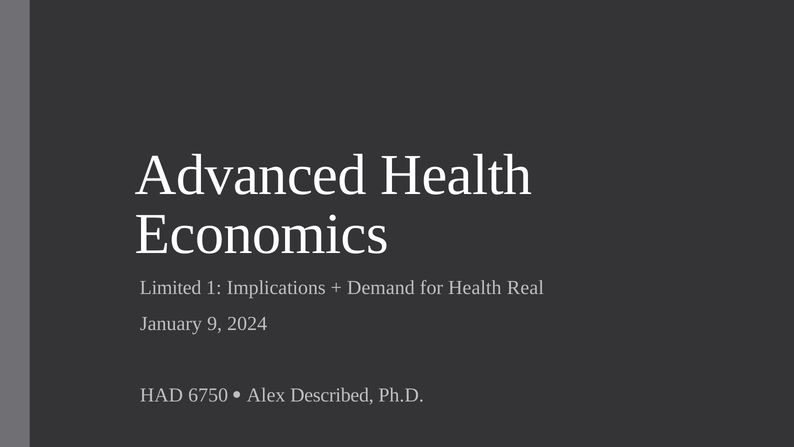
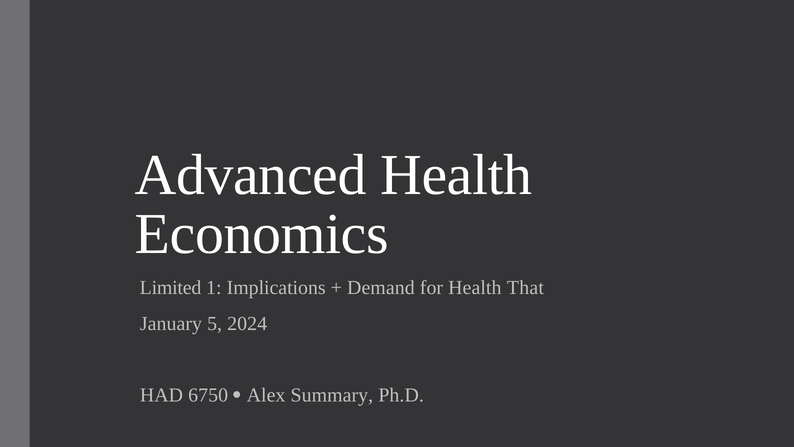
Real: Real -> That
9: 9 -> 5
Described: Described -> Summary
